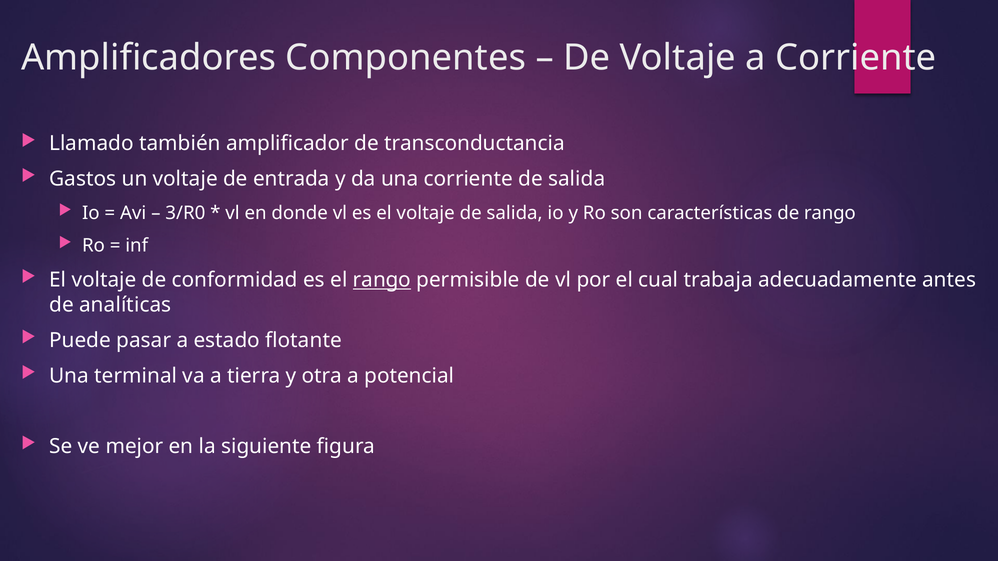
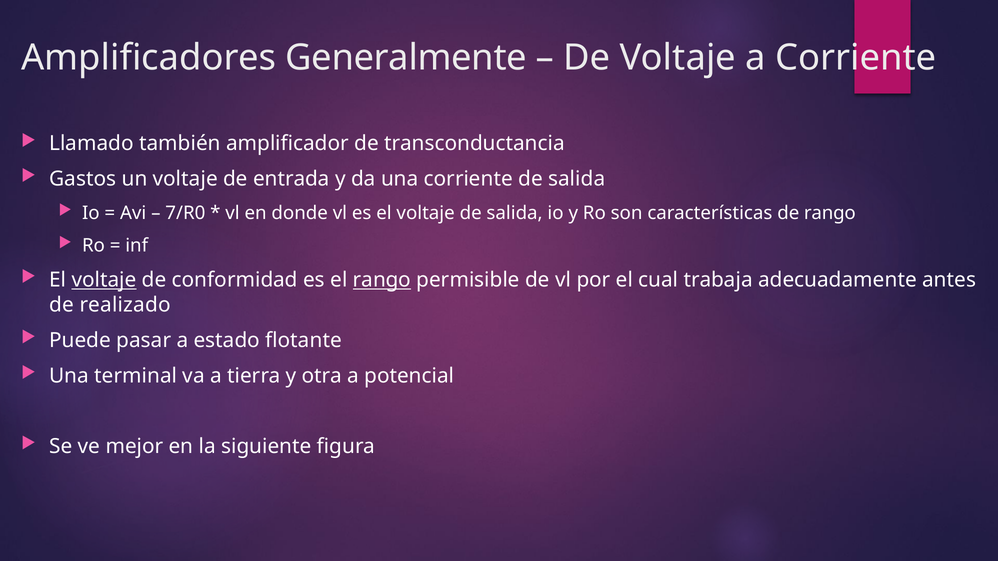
Componentes: Componentes -> Generalmente
3/R0: 3/R0 -> 7/R0
voltaje at (104, 280) underline: none -> present
analíticas: analíticas -> realizado
